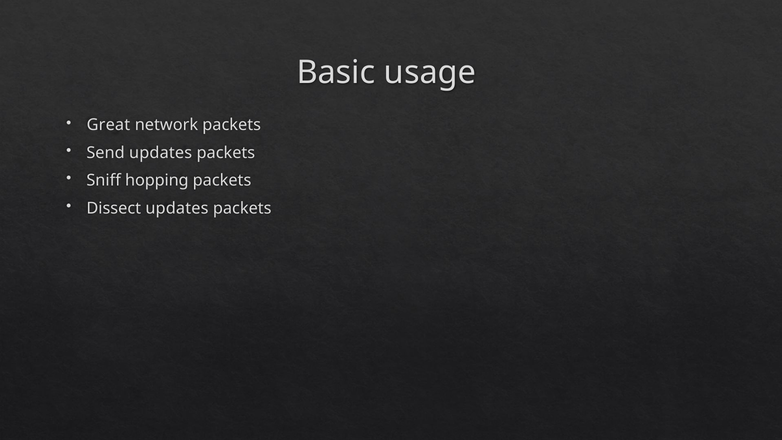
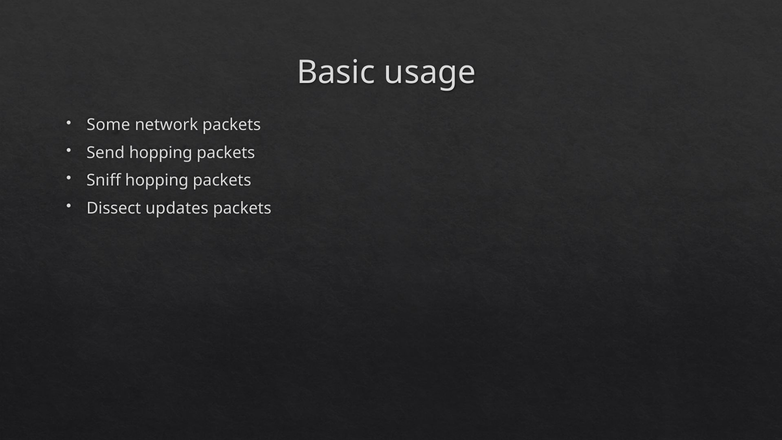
Great: Great -> Some
Send updates: updates -> hopping
